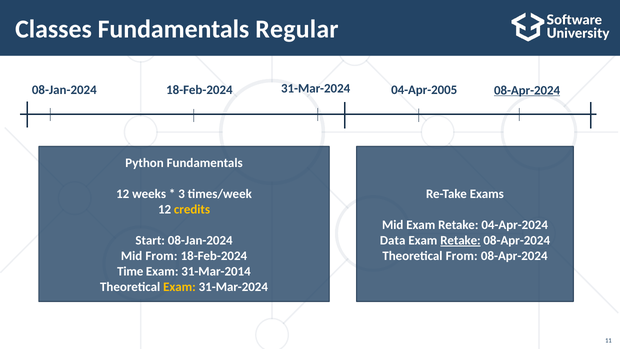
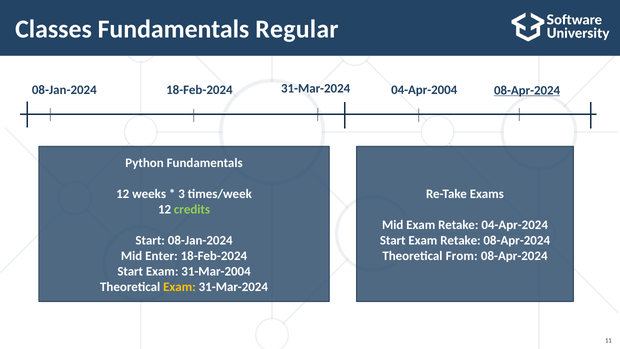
04-Apr-2005: 04-Apr-2005 -> 04-Apr-2004
credits colour: yellow -> light green
Data at (393, 240): Data -> Start
Retake at (460, 240) underline: present -> none
Mid From: From -> Enter
Time at (130, 271): Time -> Start
31-Mar-2014: 31-Mar-2014 -> 31-Mar-2004
